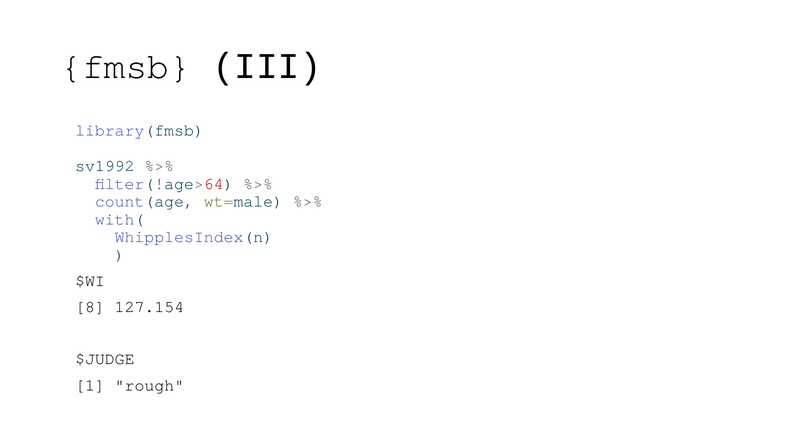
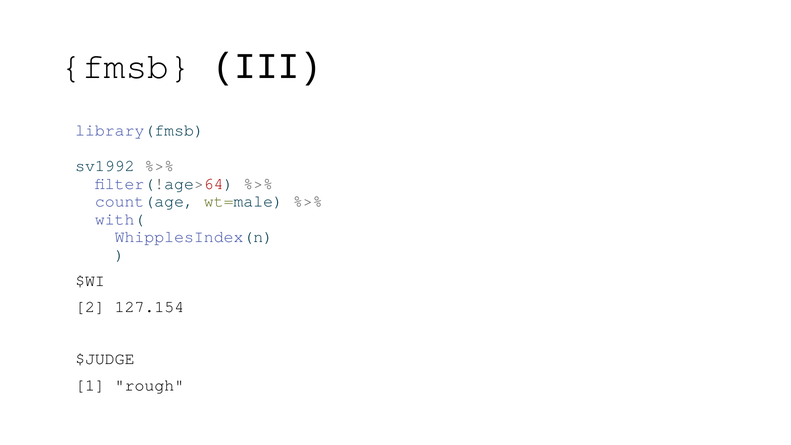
8: 8 -> 2
